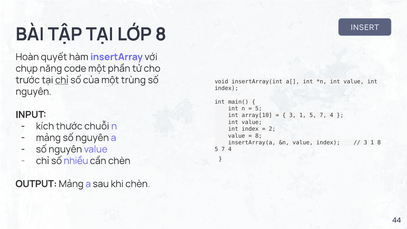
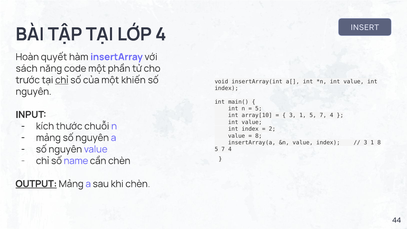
LỚP 8: 8 -> 4
chụp: chụp -> sách
trùng: trùng -> khiến
nhiều: nhiều -> name
OUTPUT underline: none -> present
